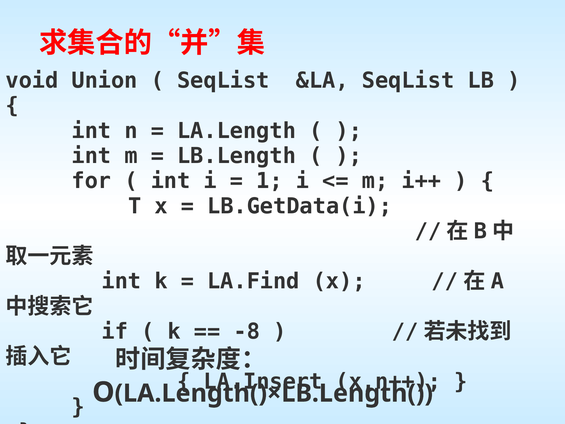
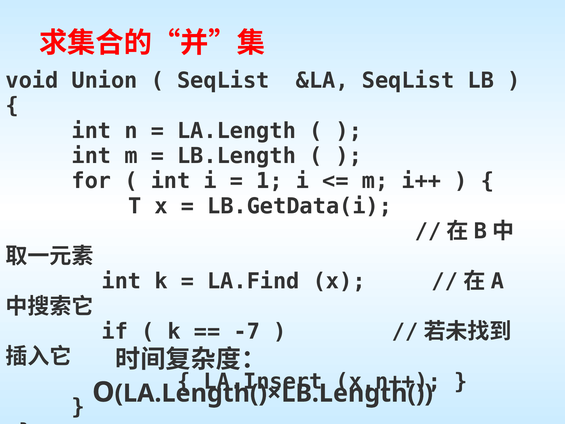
-8: -8 -> -7
